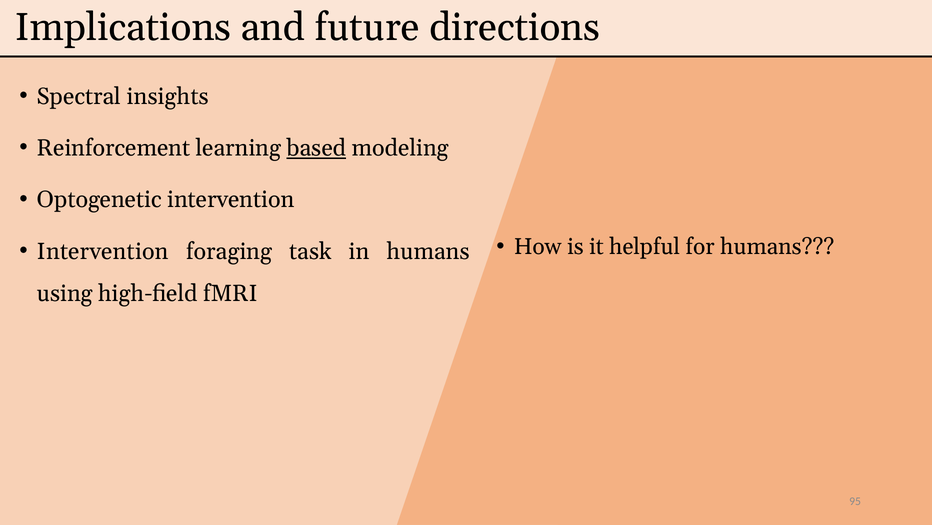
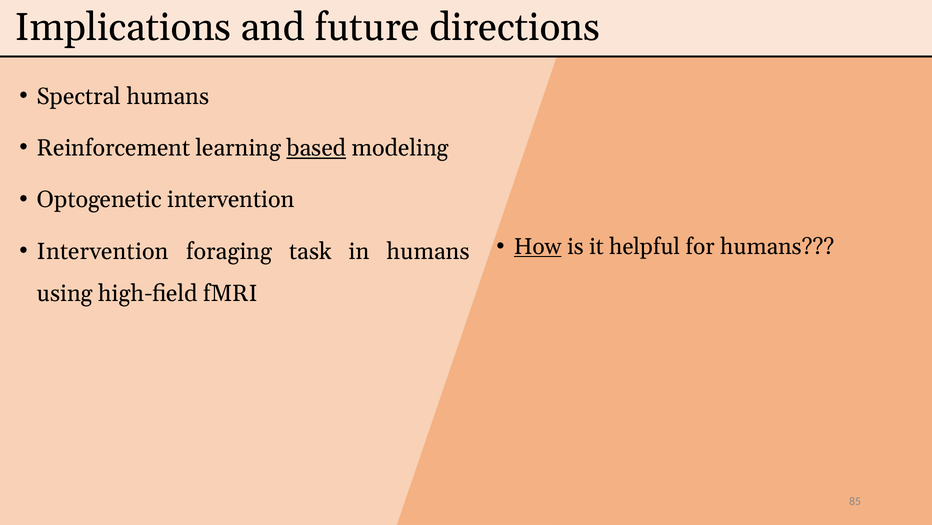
Spectral insights: insights -> humans
How underline: none -> present
95: 95 -> 85
